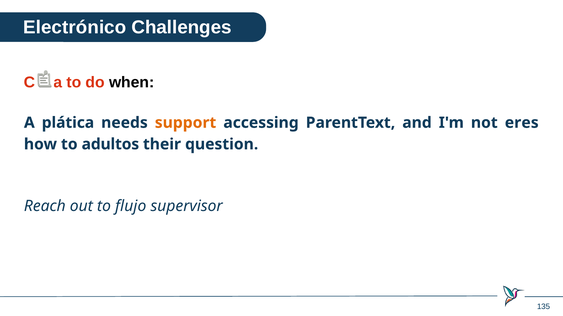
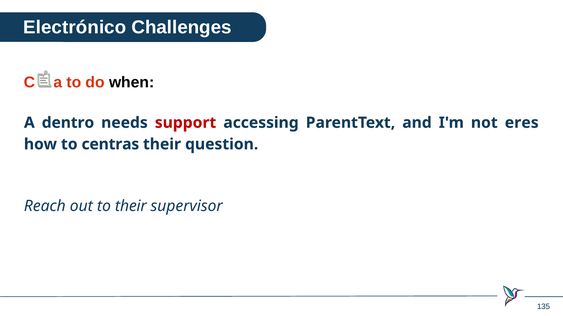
plática: plática -> dentro
support colour: orange -> red
adultos: adultos -> centras
to flujo: flujo -> their
